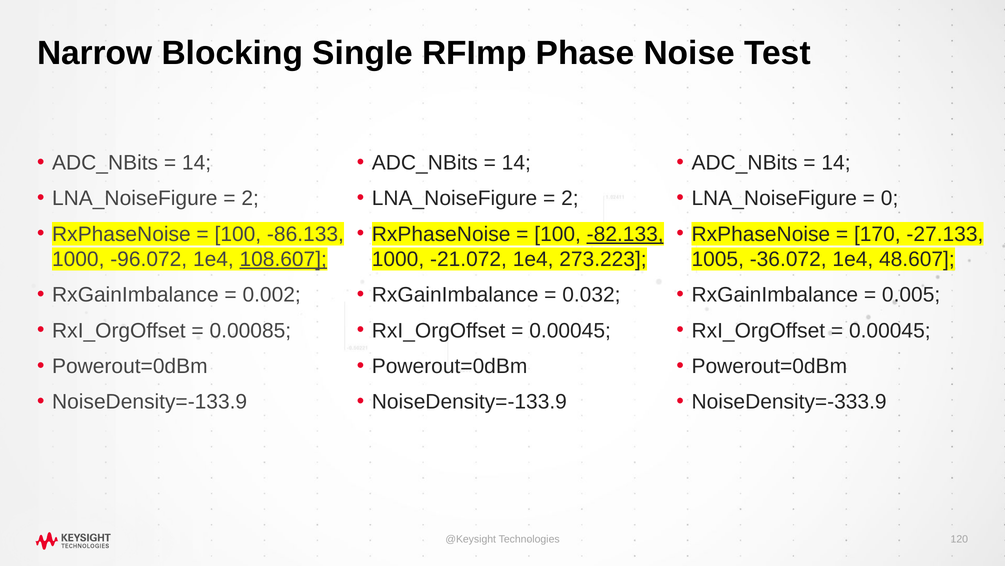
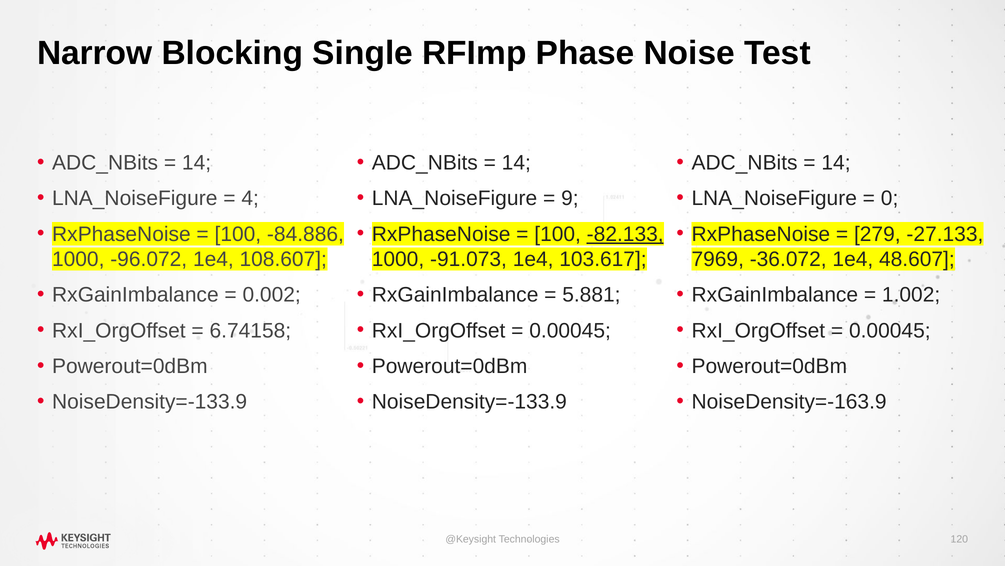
2 at (250, 198): 2 -> 4
2 at (570, 198): 2 -> 9
-86.133: -86.133 -> -84.886
170: 170 -> 279
-21.072: -21.072 -> -91.073
273.223: 273.223 -> 103.617
1005: 1005 -> 7969
108.607 underline: present -> none
0.032: 0.032 -> 5.881
0.005: 0.005 -> 1.002
0.00085: 0.00085 -> 6.74158
NoiseDensity=-333.9: NoiseDensity=-333.9 -> NoiseDensity=-163.9
